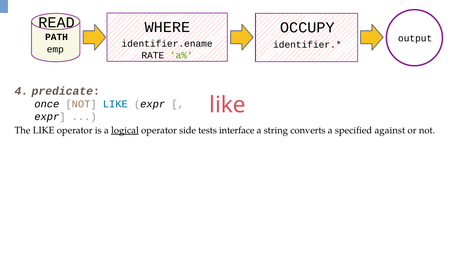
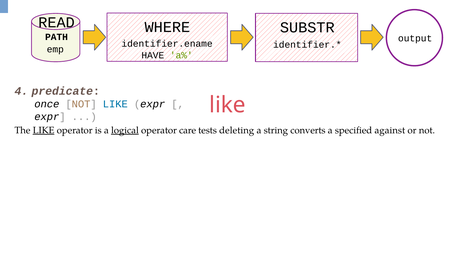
OCCUPY: OCCUPY -> SUBSTR
RATE: RATE -> HAVE
LIKE at (44, 130) underline: none -> present
side: side -> care
interface: interface -> deleting
